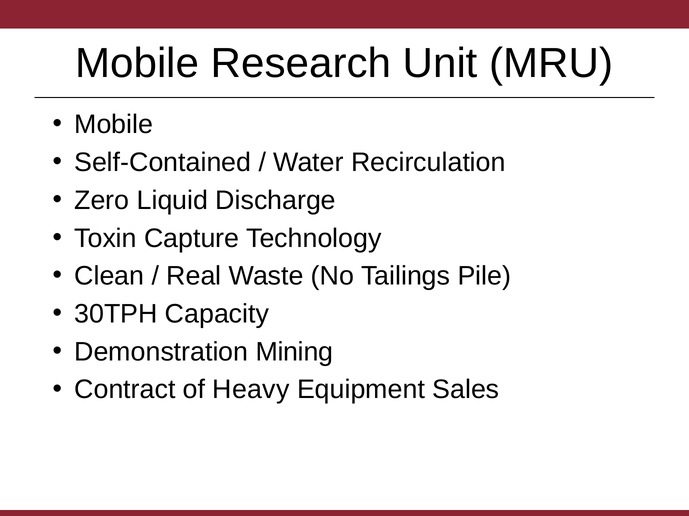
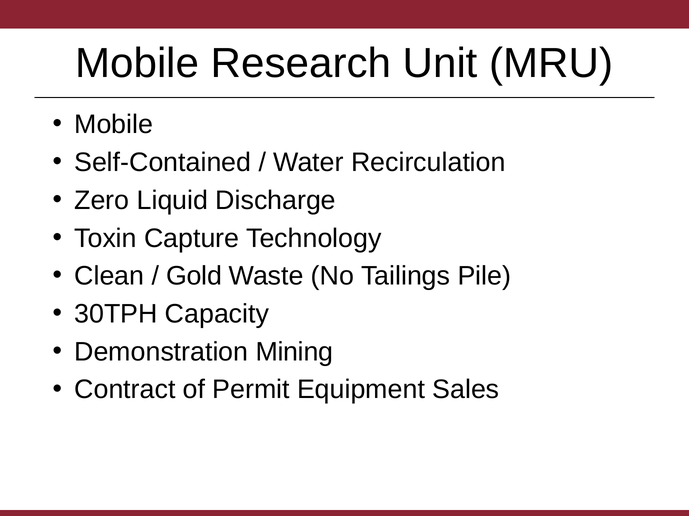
Real: Real -> Gold
Heavy: Heavy -> Permit
